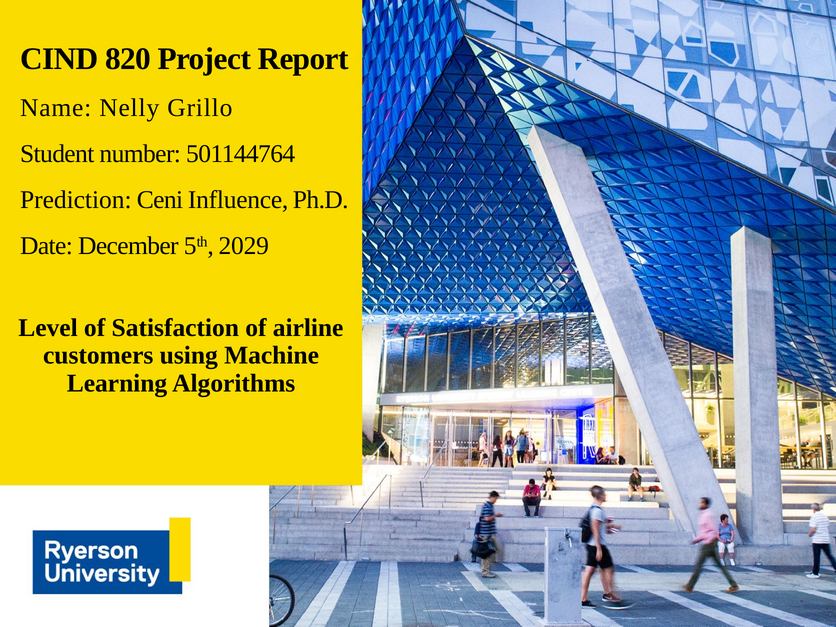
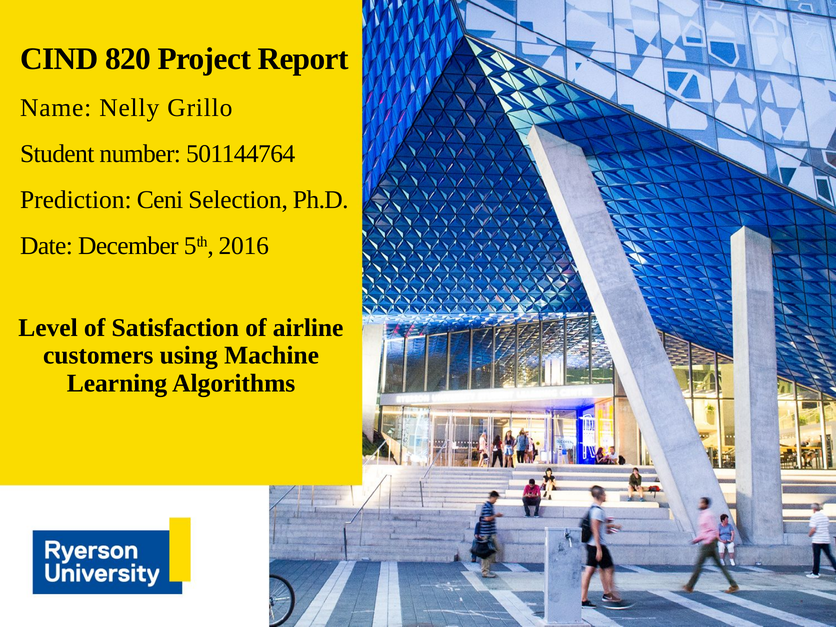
Influence: Influence -> Selection
2029: 2029 -> 2016
